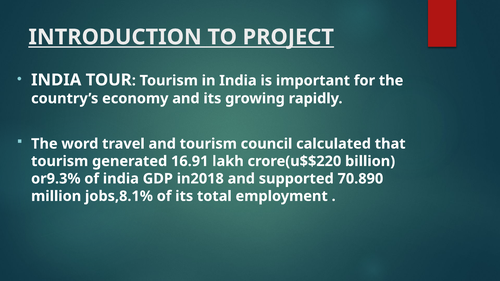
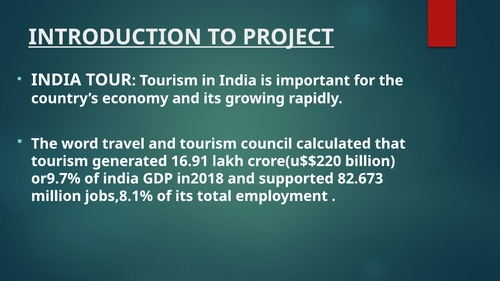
or9.3%: or9.3% -> or9.7%
70.890: 70.890 -> 82.673
